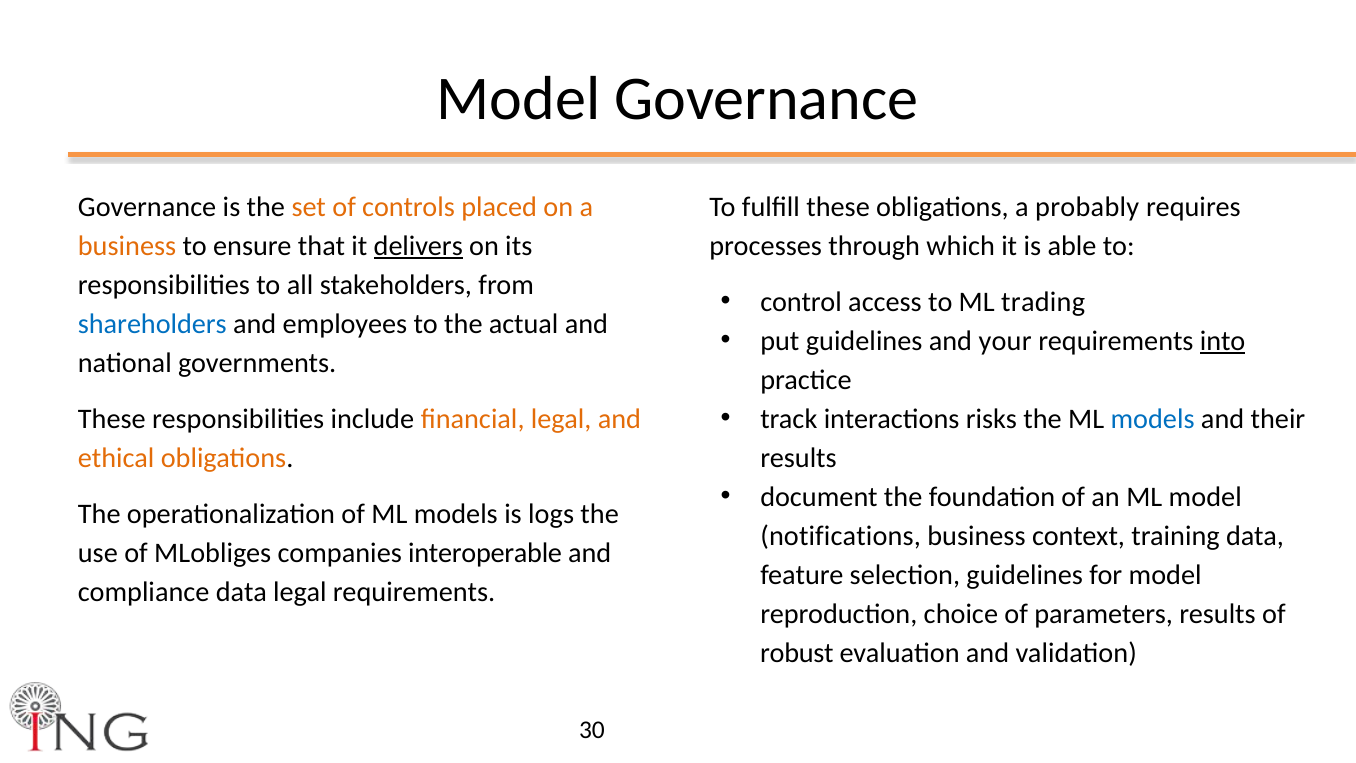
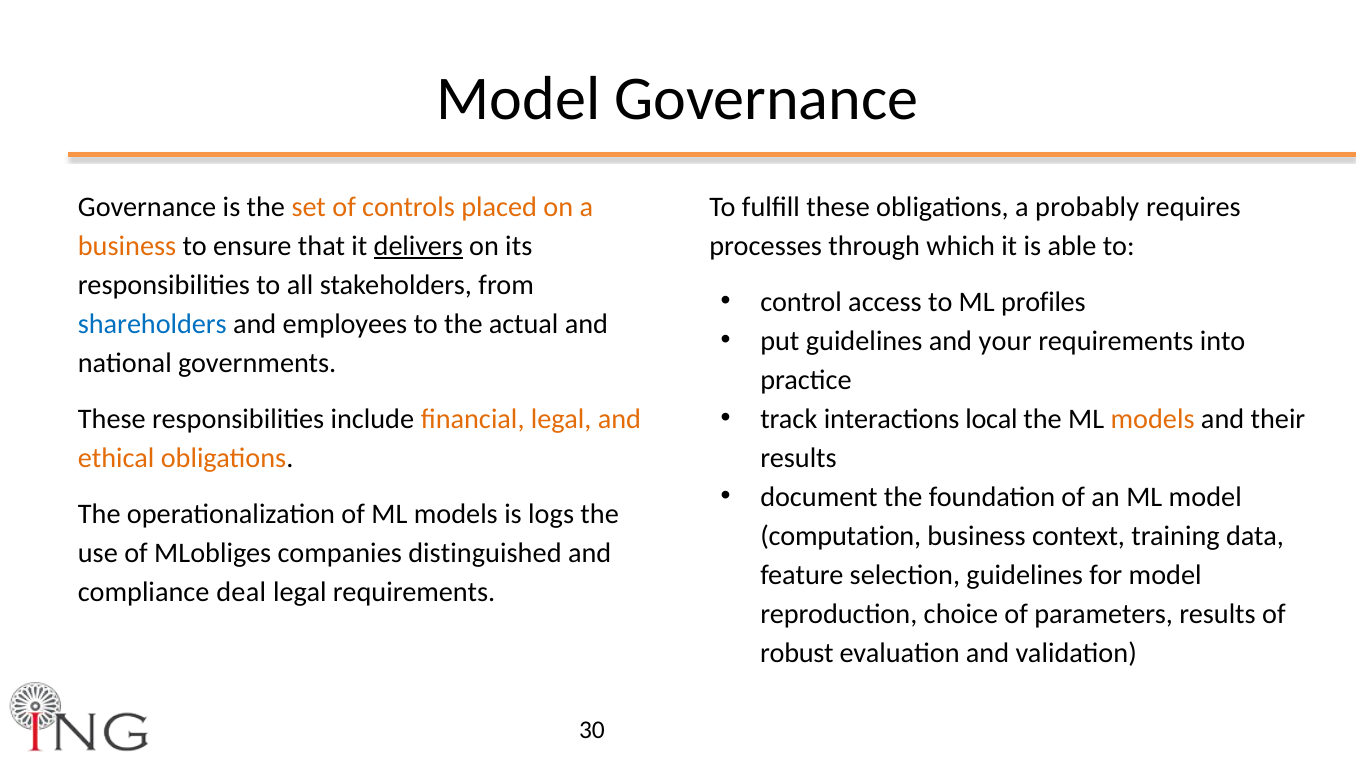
trading: trading -> profiles
into underline: present -> none
risks: risks -> local
models at (1153, 419) colour: blue -> orange
notifications: notifications -> computation
interoperable: interoperable -> distinguished
compliance data: data -> deal
